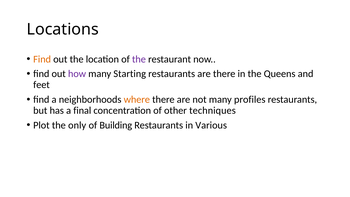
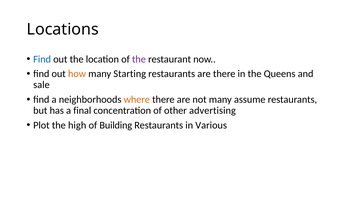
Find at (42, 59) colour: orange -> blue
how colour: purple -> orange
feet: feet -> sale
profiles: profiles -> assume
techniques: techniques -> advertising
only: only -> high
